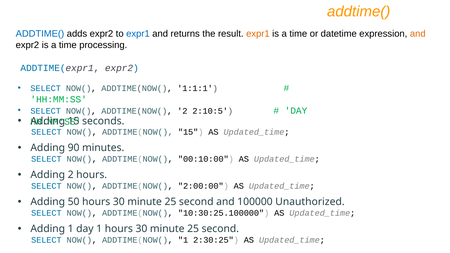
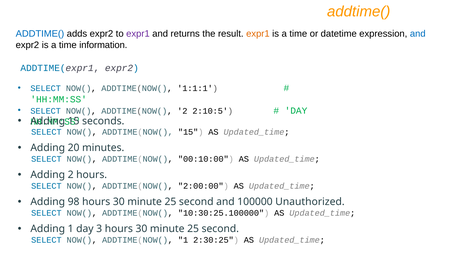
expr1 at (138, 34) colour: blue -> purple
and at (418, 34) colour: orange -> blue
processing: processing -> information
90: 90 -> 20
50: 50 -> 98
day 1: 1 -> 3
